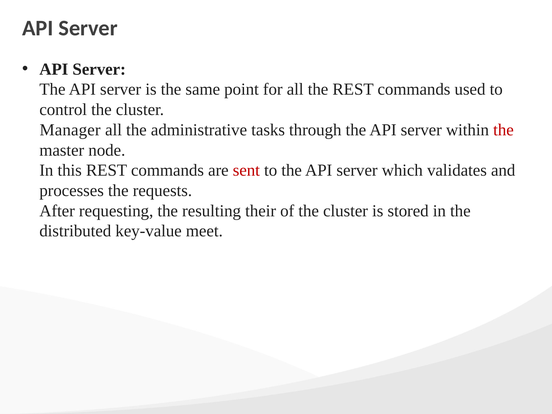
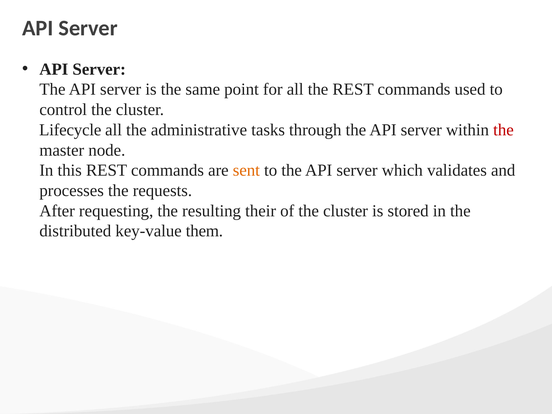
Manager: Manager -> Lifecycle
sent colour: red -> orange
meet: meet -> them
